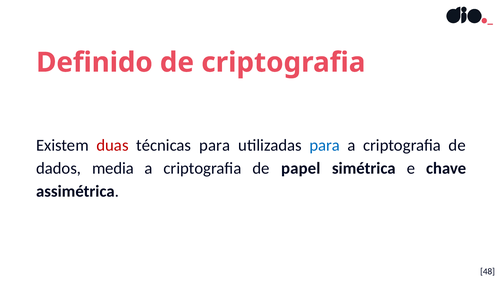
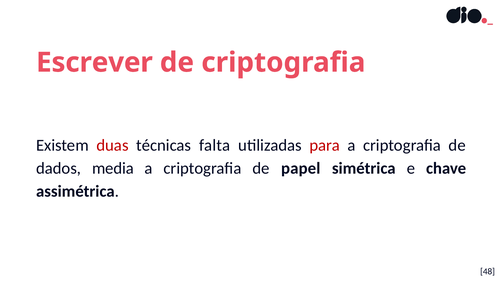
Definido: Definido -> Escrever
técnicas para: para -> falta
para at (325, 146) colour: blue -> red
